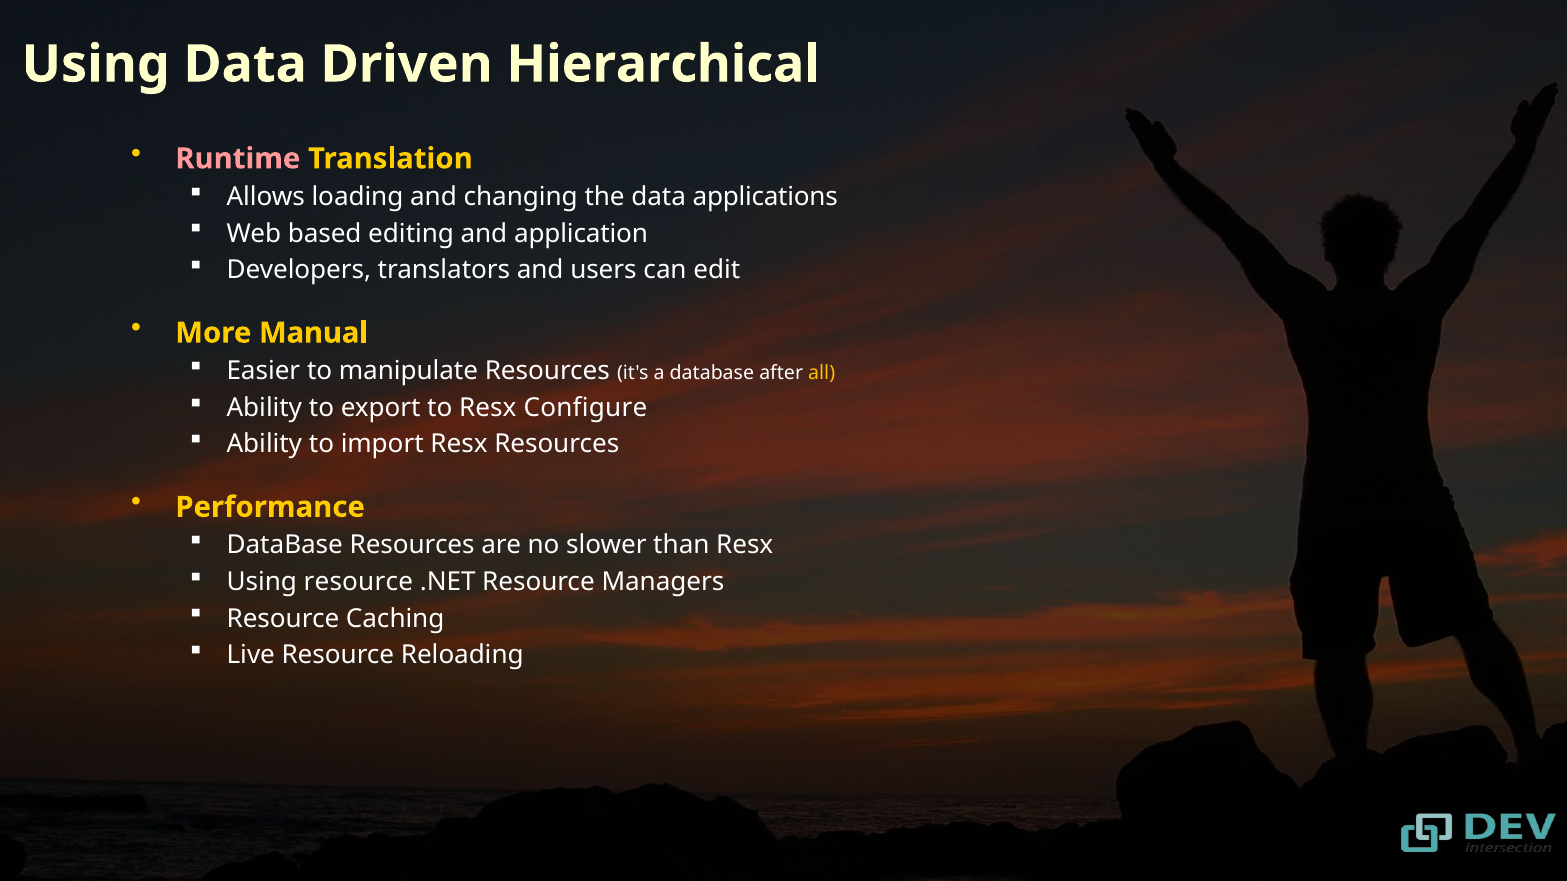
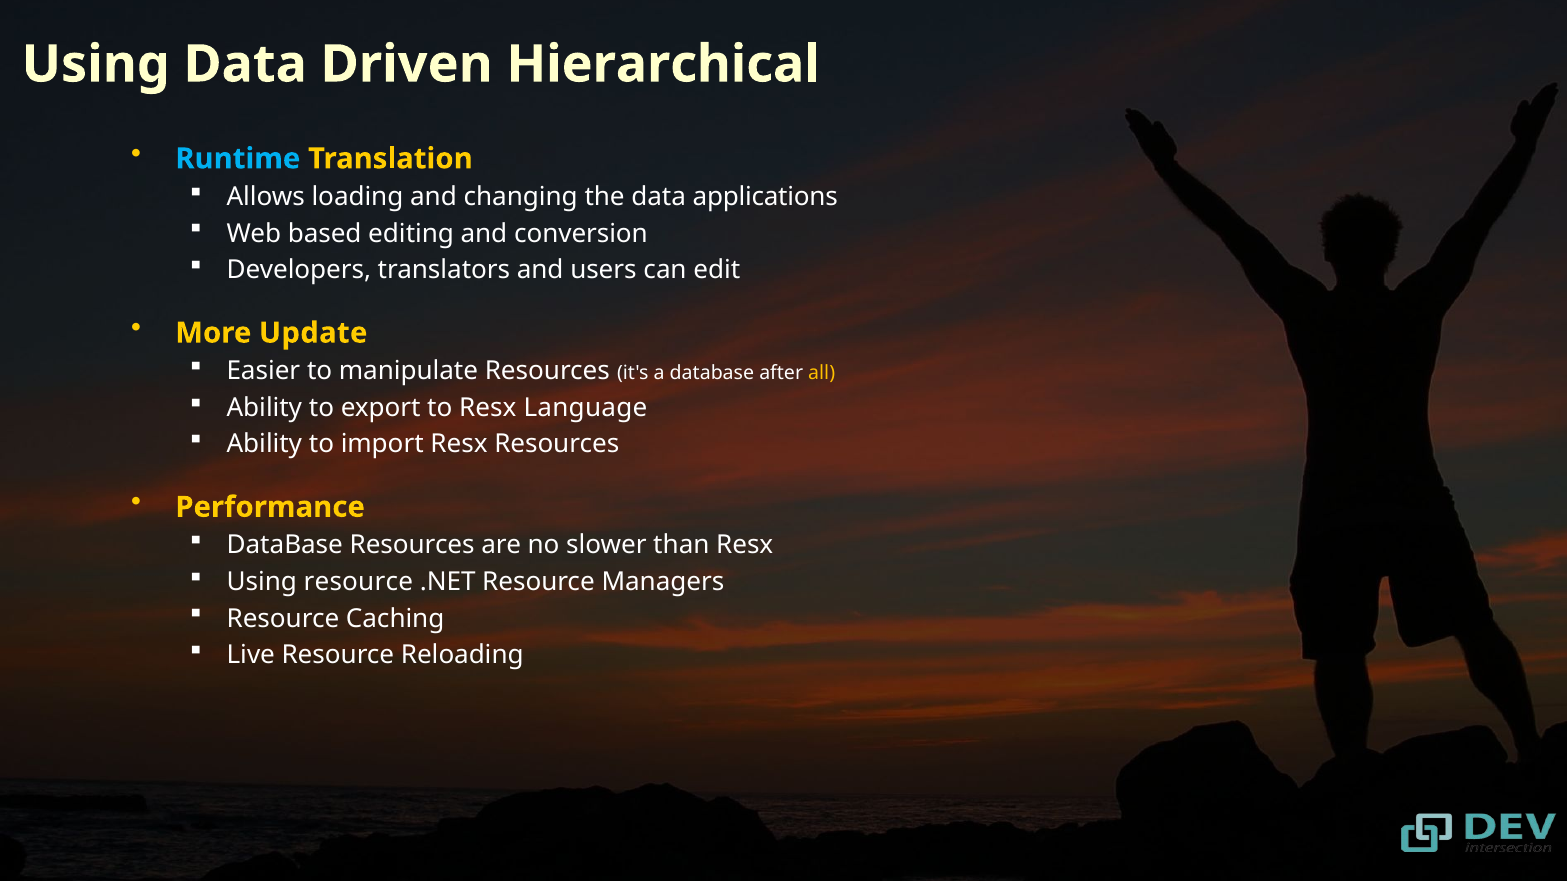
Runtime colour: pink -> light blue
application: application -> conversion
Manual: Manual -> Update
Configure: Configure -> Language
